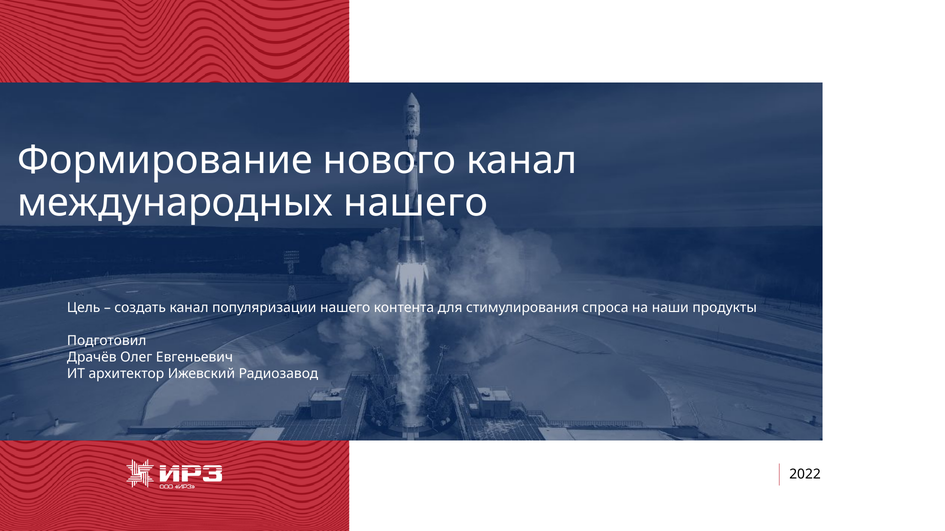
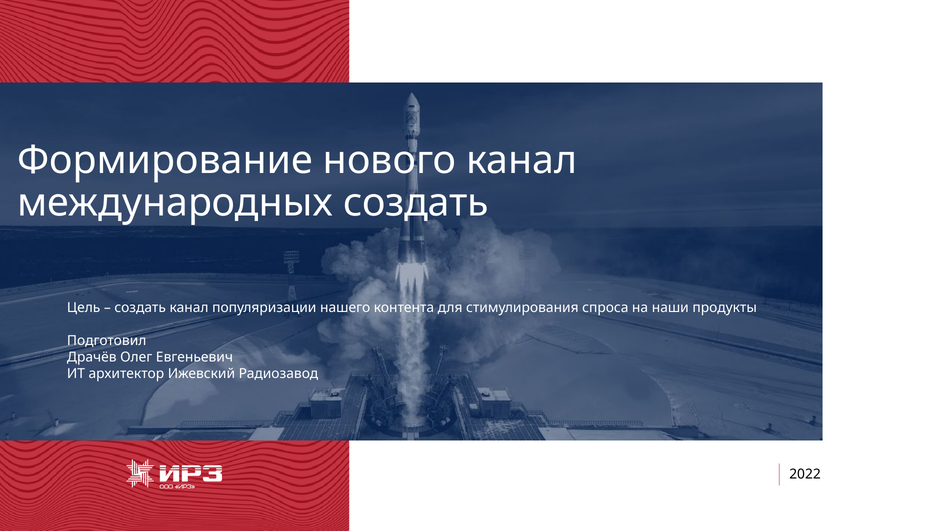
международных нашего: нашего -> создать
